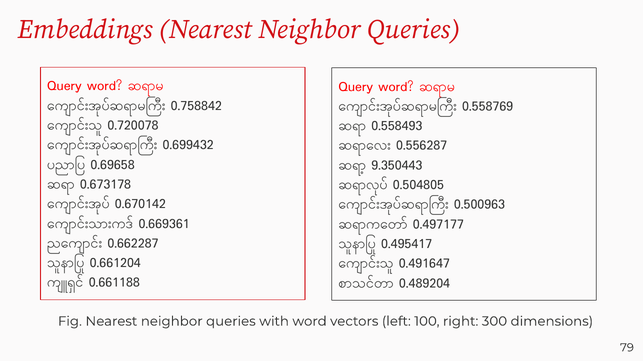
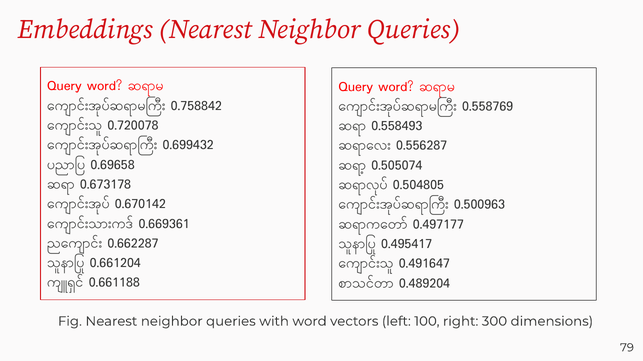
9.350443: 9.350443 -> 0.505074
